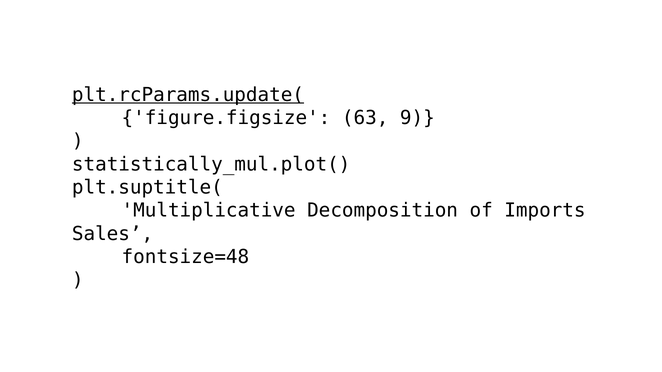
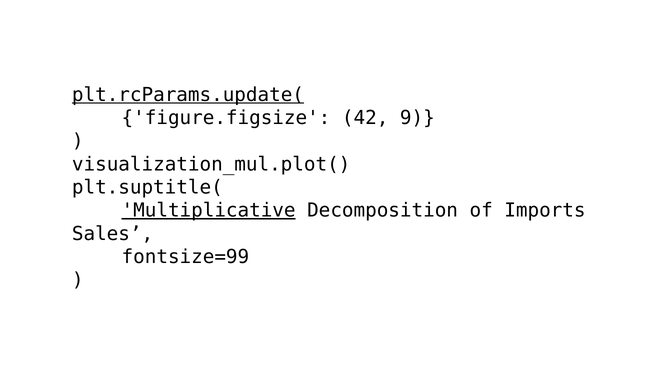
63: 63 -> 42
statistically_mul.plot(: statistically_mul.plot( -> visualization_mul.plot(
Multiplicative underline: none -> present
fontsize=48: fontsize=48 -> fontsize=99
